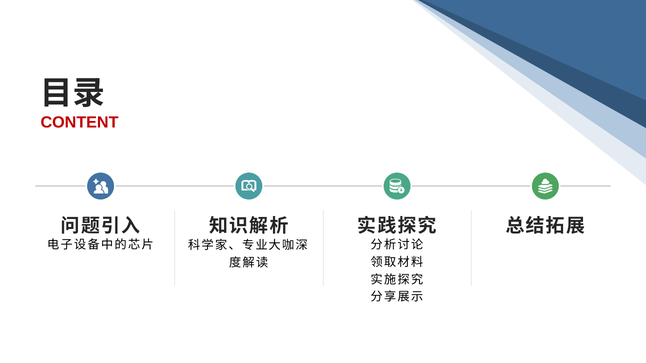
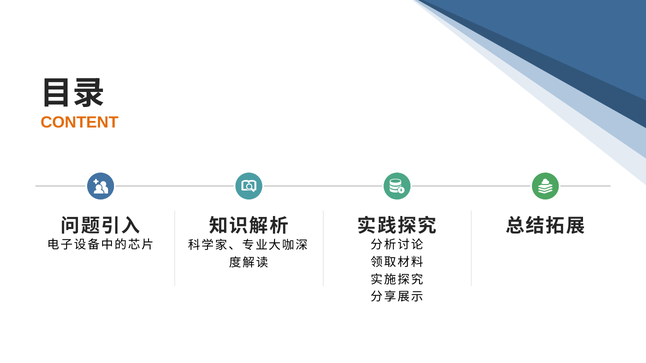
CONTENT colour: red -> orange
